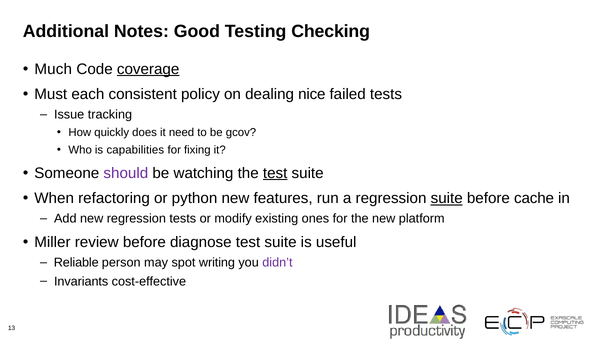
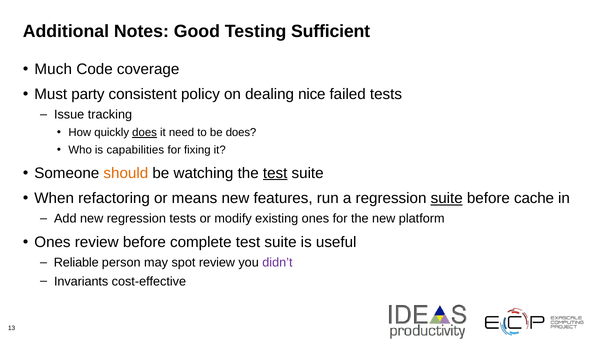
Checking: Checking -> Sufficient
coverage underline: present -> none
each: each -> party
does at (145, 132) underline: none -> present
be gcov: gcov -> does
should colour: purple -> orange
python: python -> means
Miller at (52, 242): Miller -> Ones
diagnose: diagnose -> complete
spot writing: writing -> review
